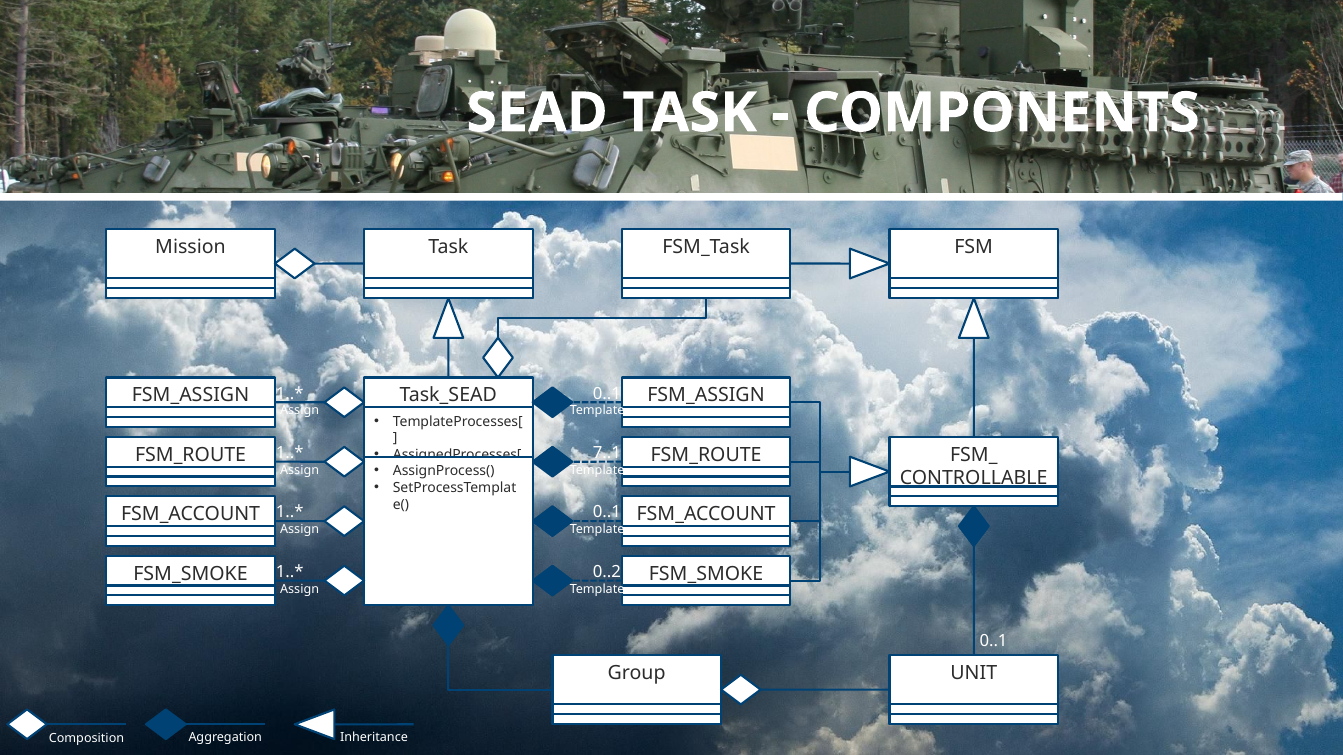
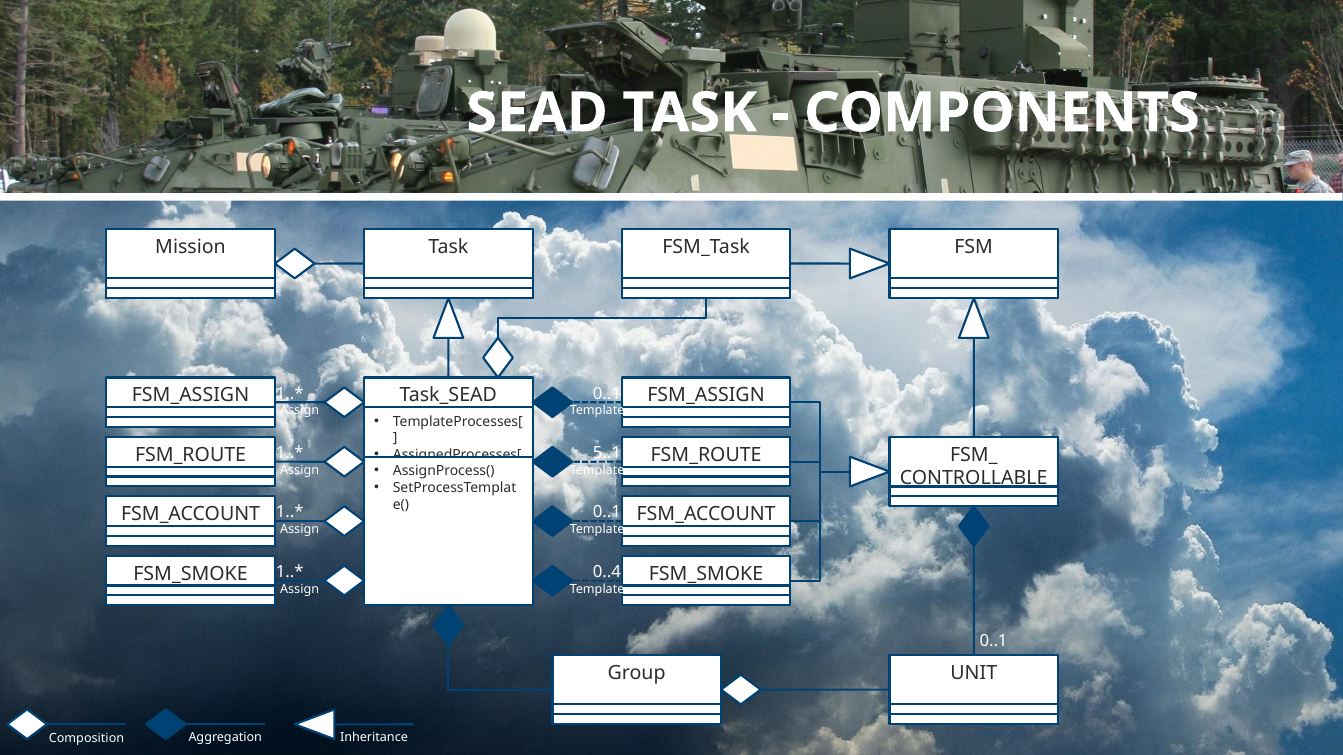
7..1: 7..1 -> 5..1
0..2: 0..2 -> 0..4
